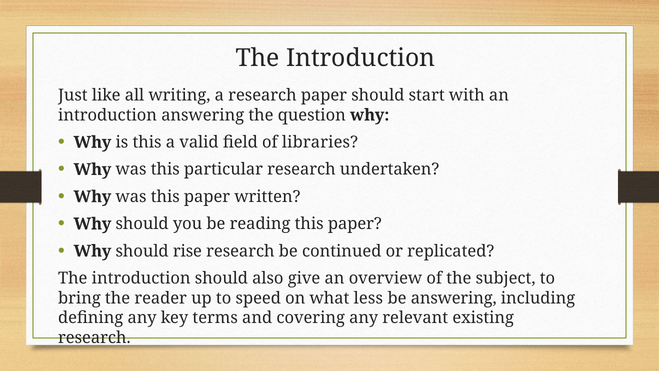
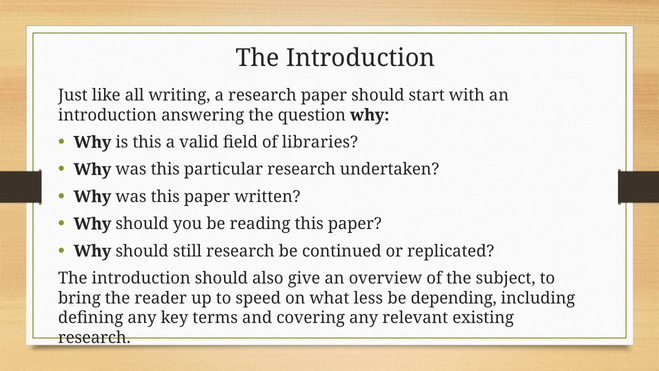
rise: rise -> still
be answering: answering -> depending
